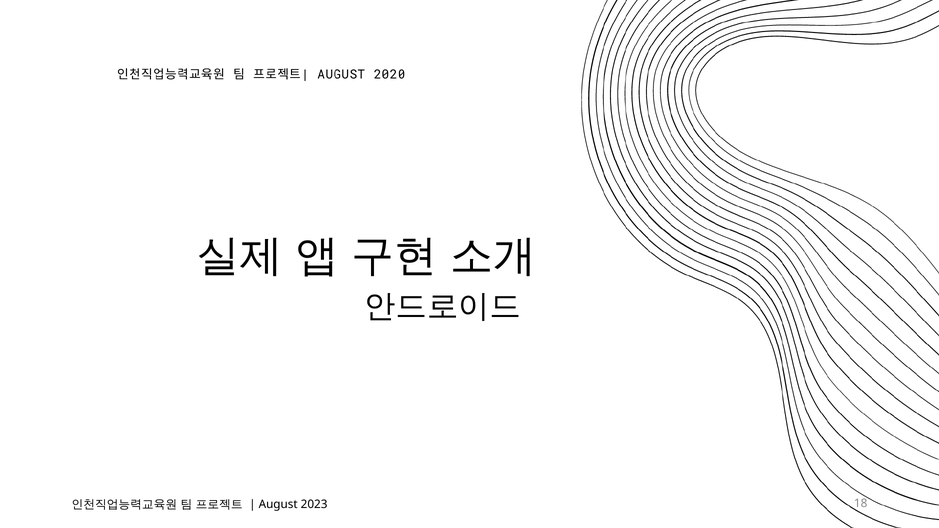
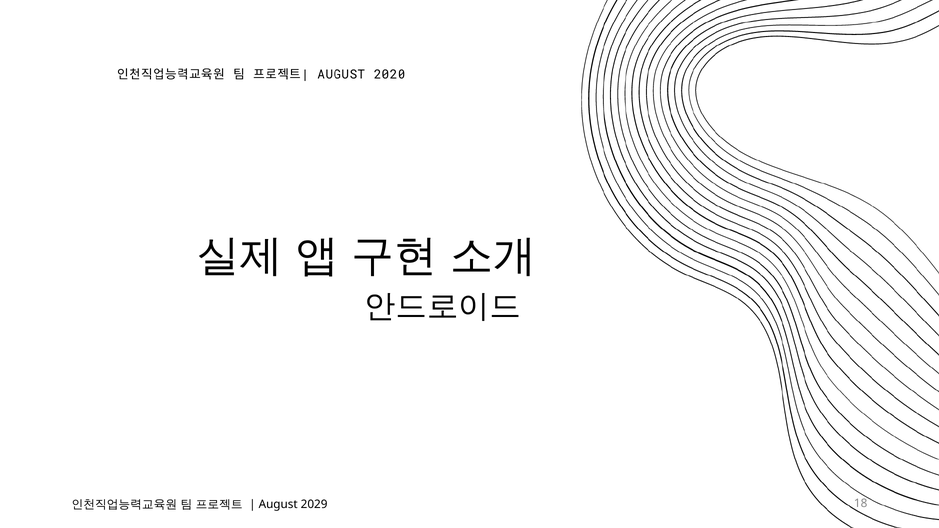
2023: 2023 -> 2029
